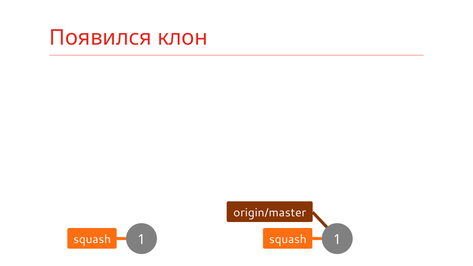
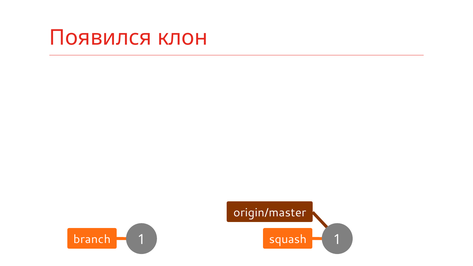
squash at (92, 239): squash -> branch
